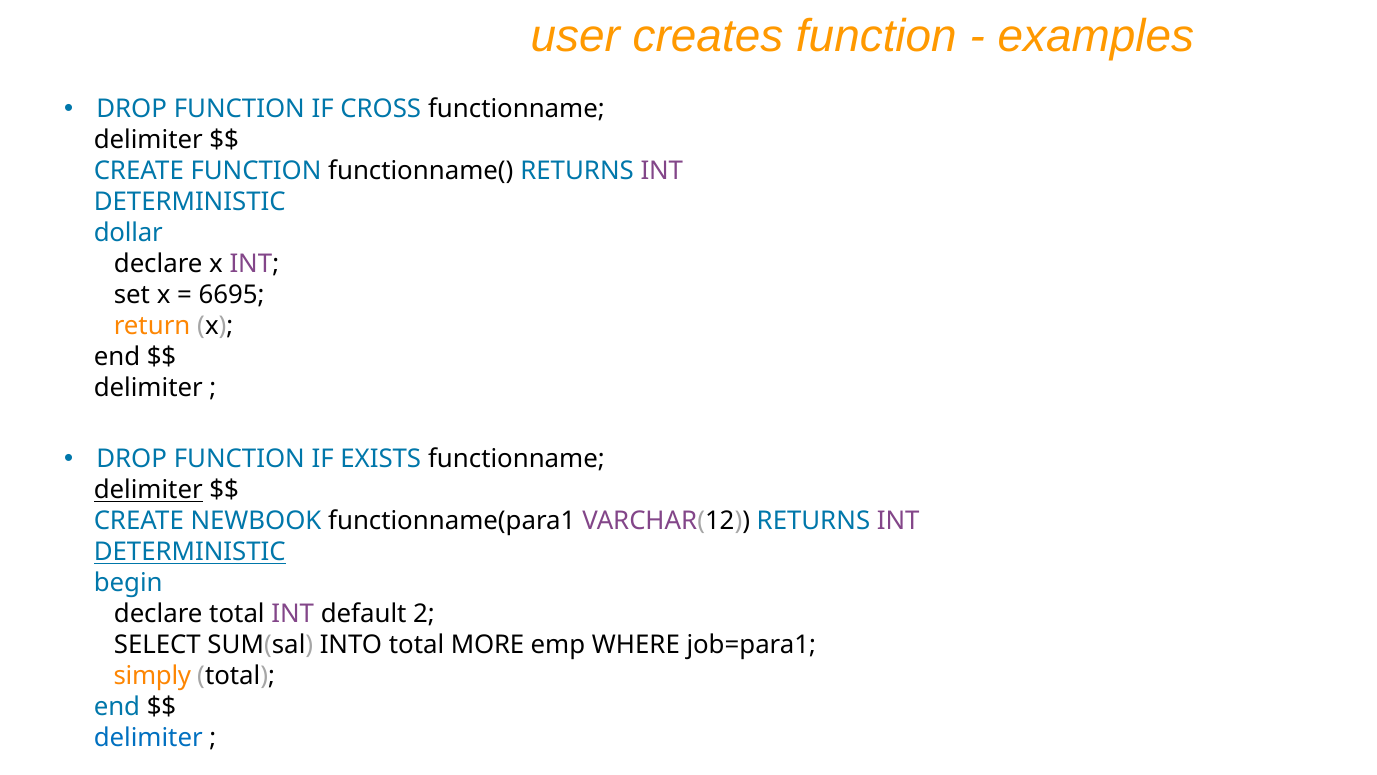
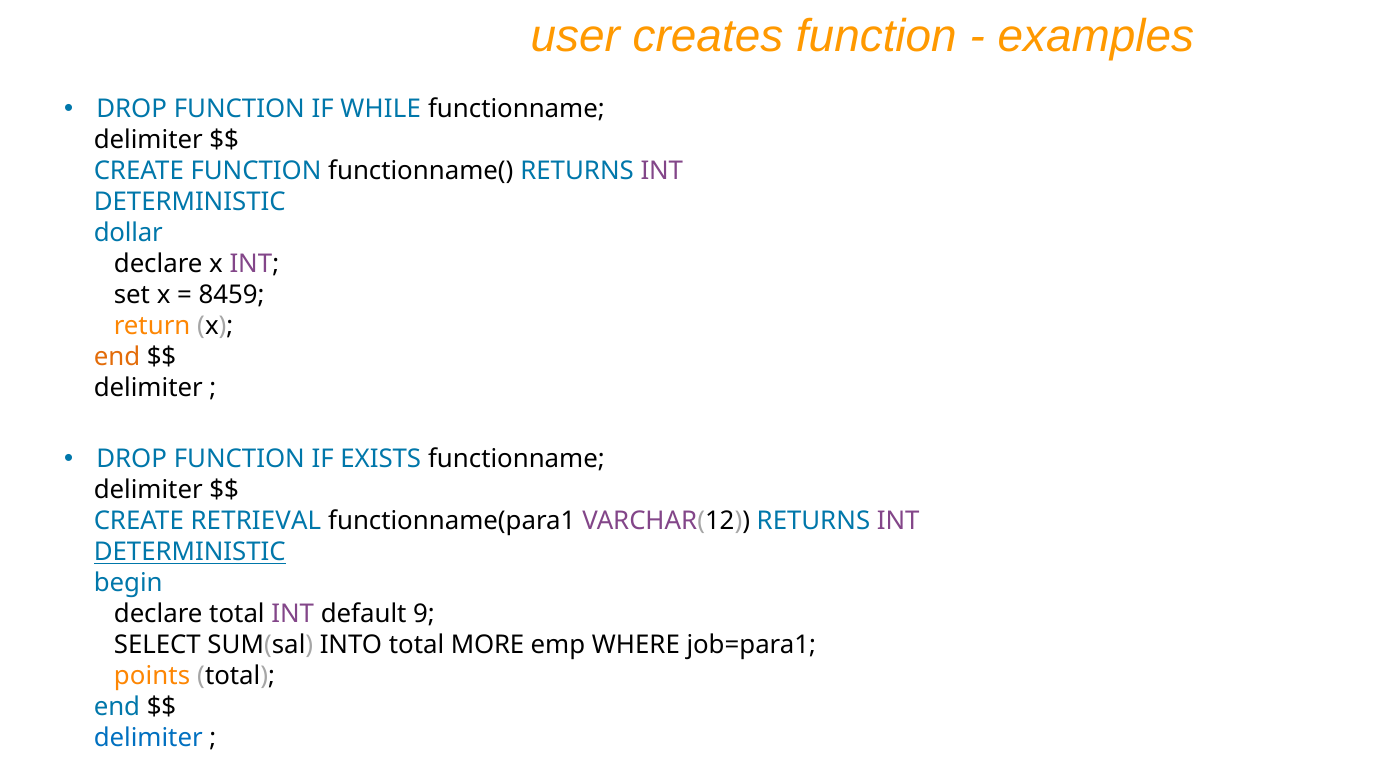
CROSS: CROSS -> WHILE
6695: 6695 -> 8459
end at (117, 357) colour: black -> orange
delimiter at (148, 490) underline: present -> none
NEWBOOK: NEWBOOK -> RETRIEVAL
2: 2 -> 9
simply: simply -> points
